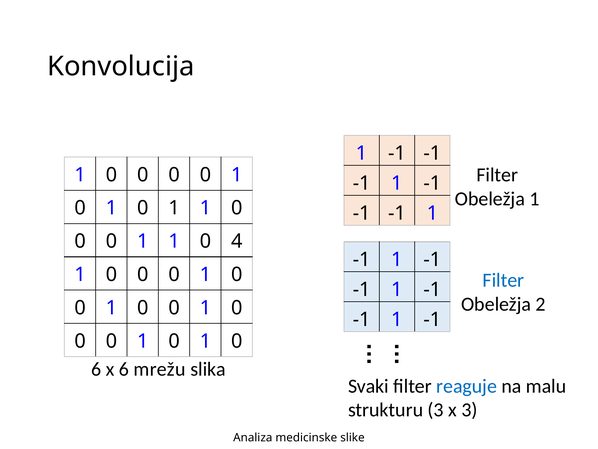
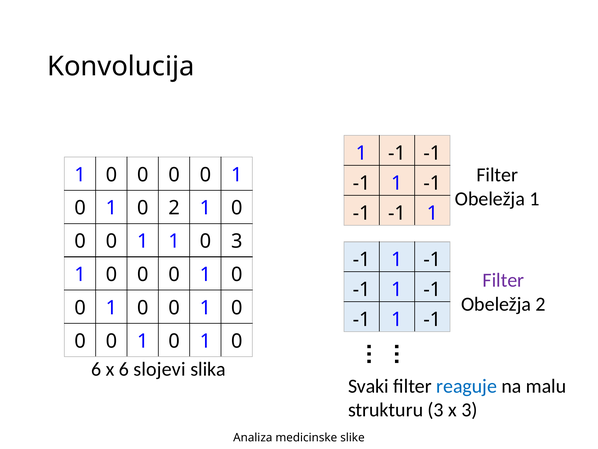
1 at (174, 208): 1 -> 2
0 4: 4 -> 3
Filter at (503, 280) colour: blue -> purple
mrežu: mrežu -> slojevi
